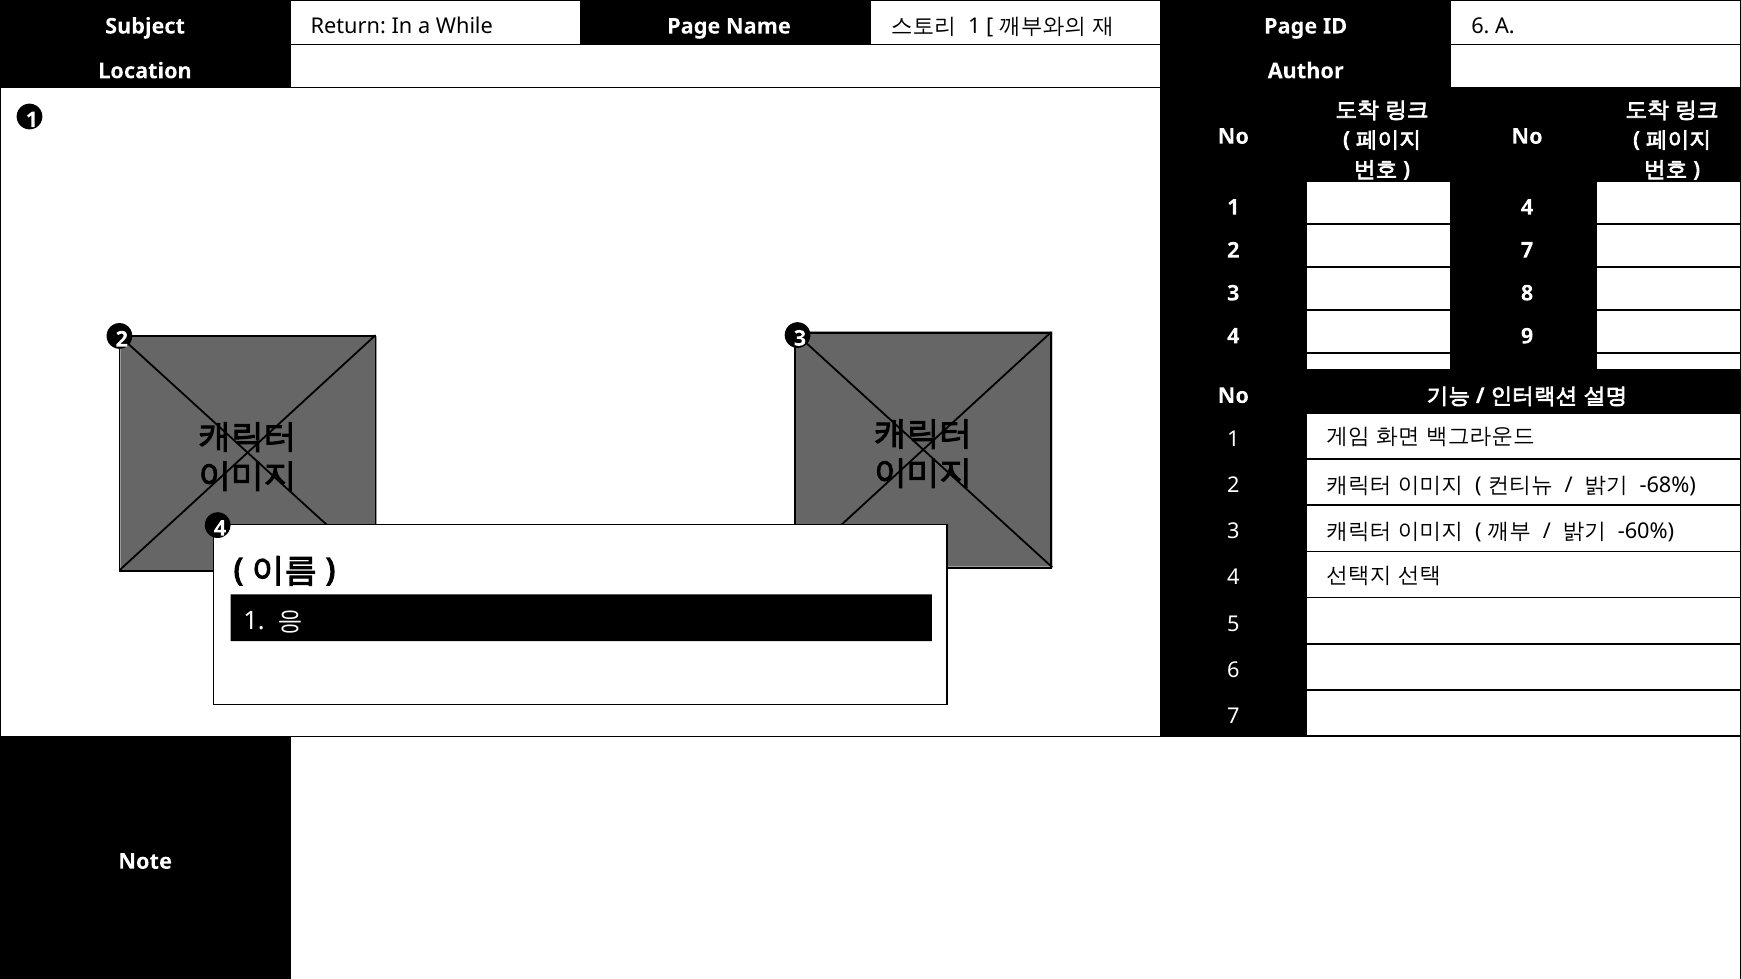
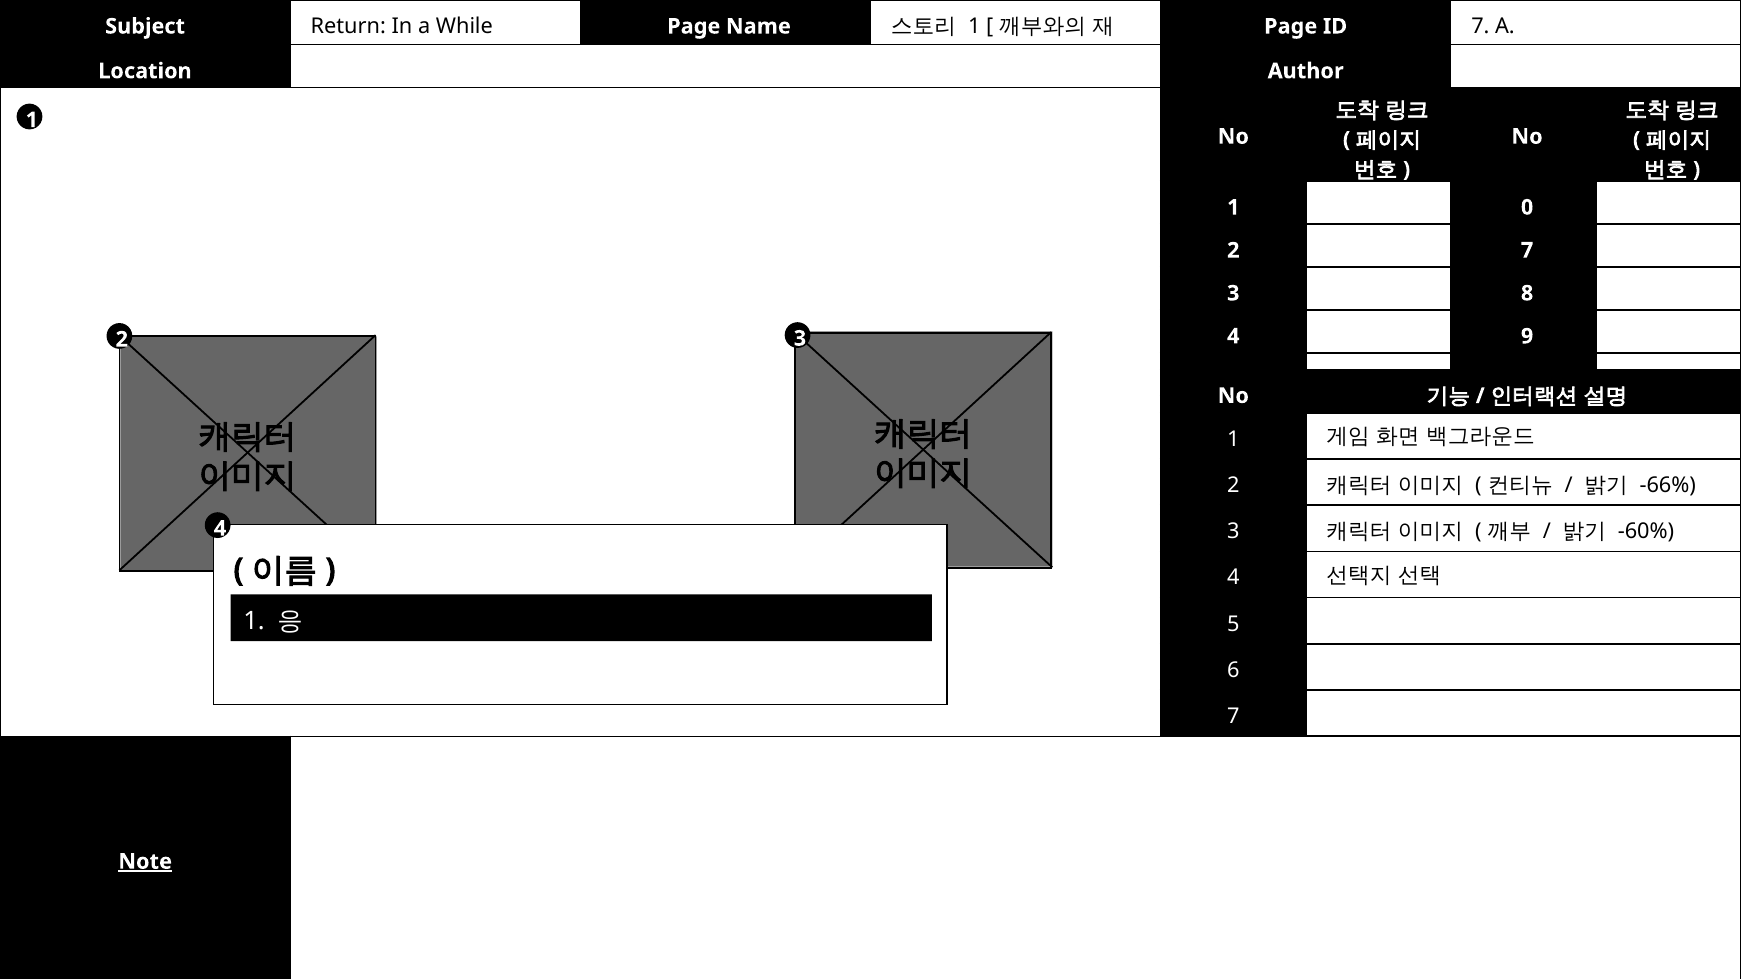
ID 6: 6 -> 7
1 4: 4 -> 0
-68%: -68% -> -66%
Note underline: none -> present
